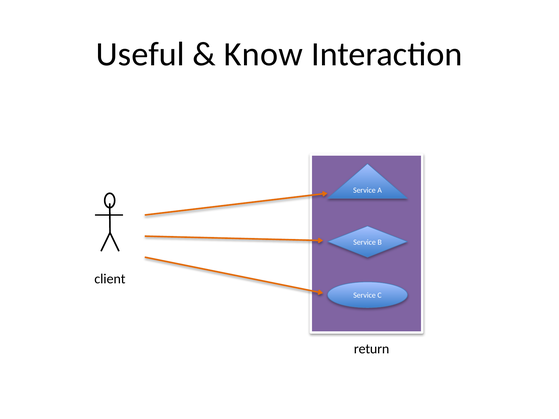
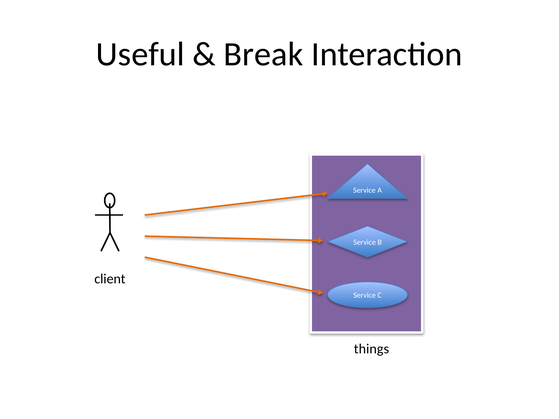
Know: Know -> Break
return: return -> things
